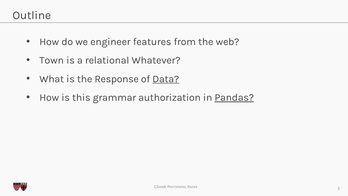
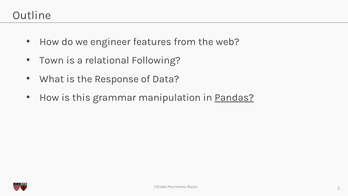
Whatever: Whatever -> Following
Data underline: present -> none
authorization: authorization -> manipulation
